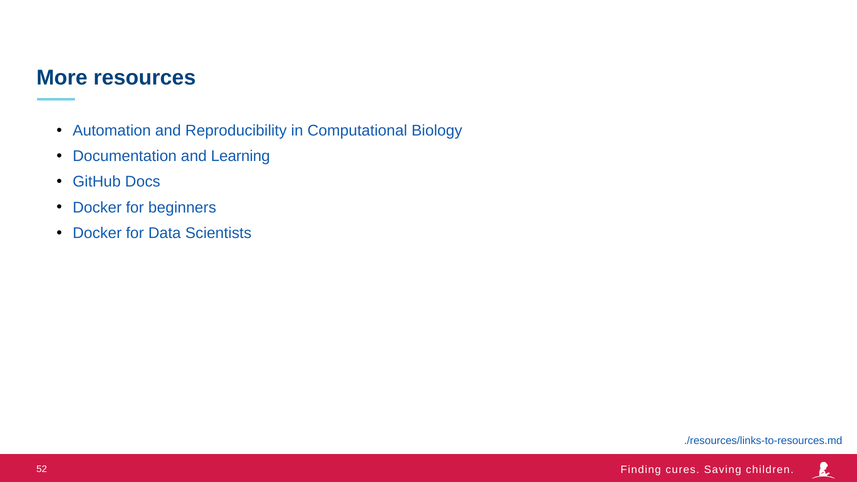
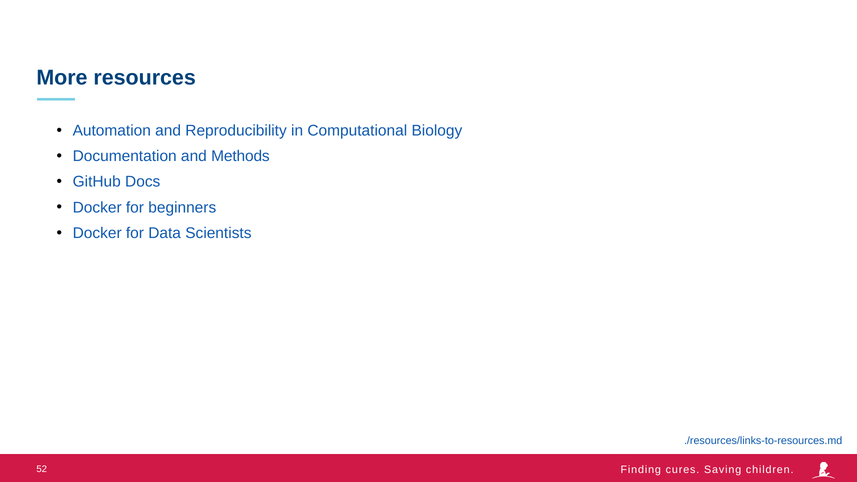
Learning: Learning -> Methods
